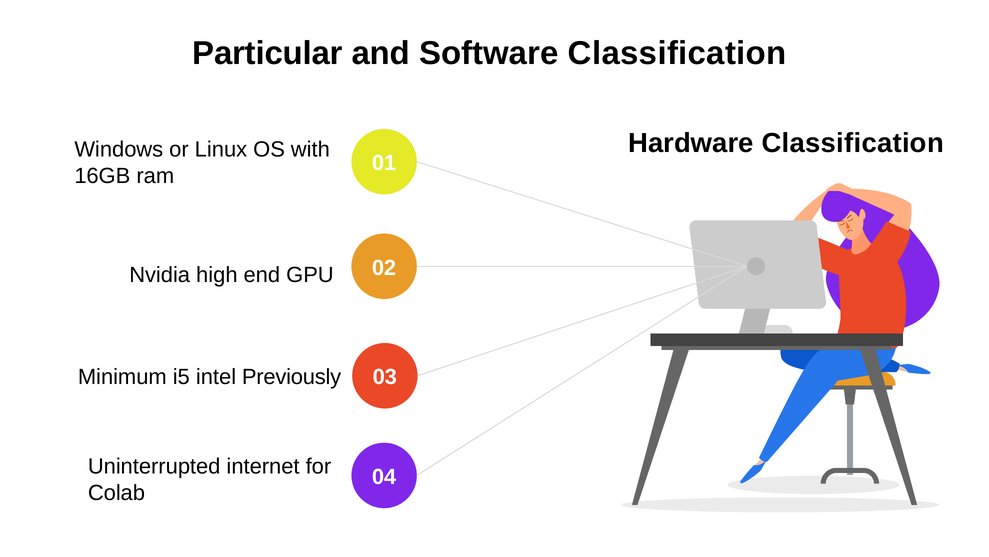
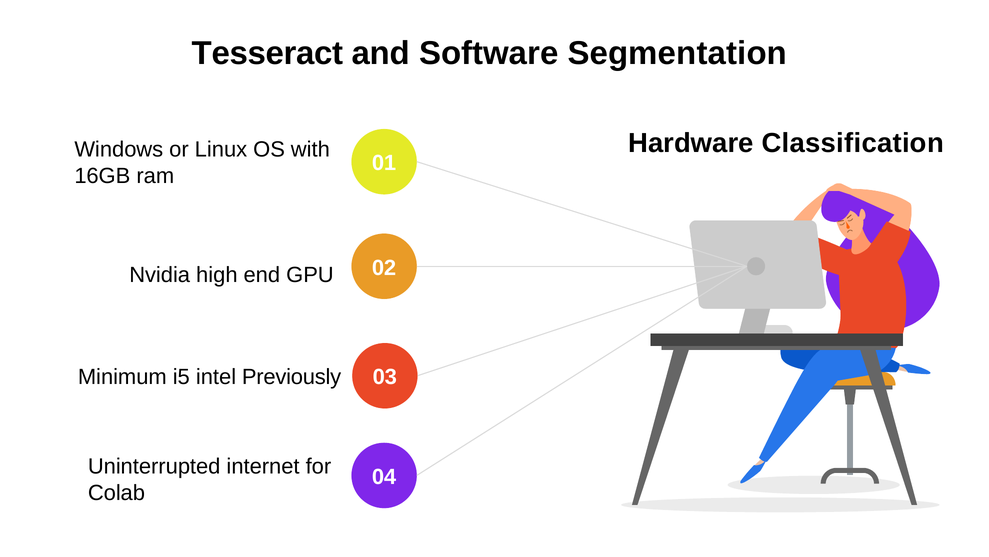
Particular: Particular -> Tesseract
Software Classification: Classification -> Segmentation
